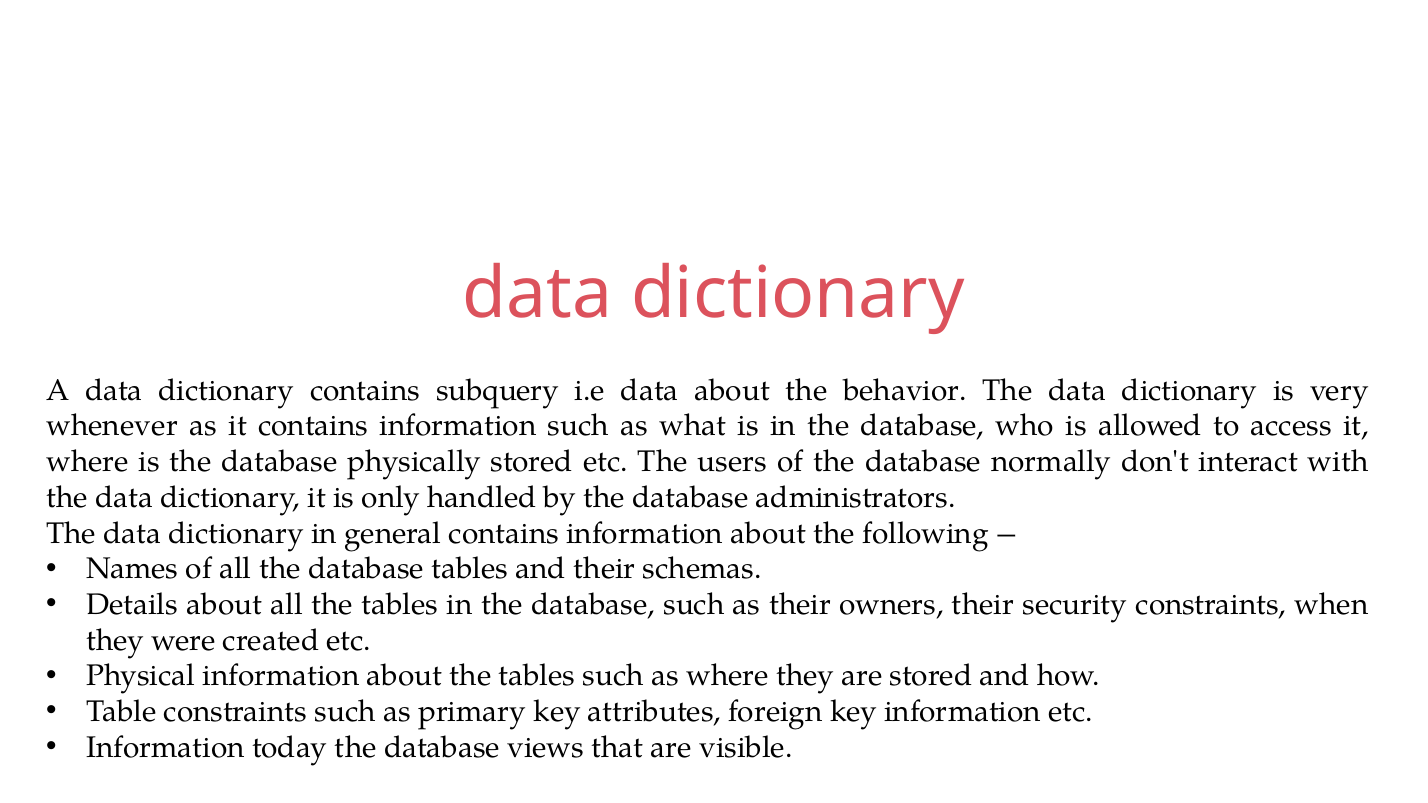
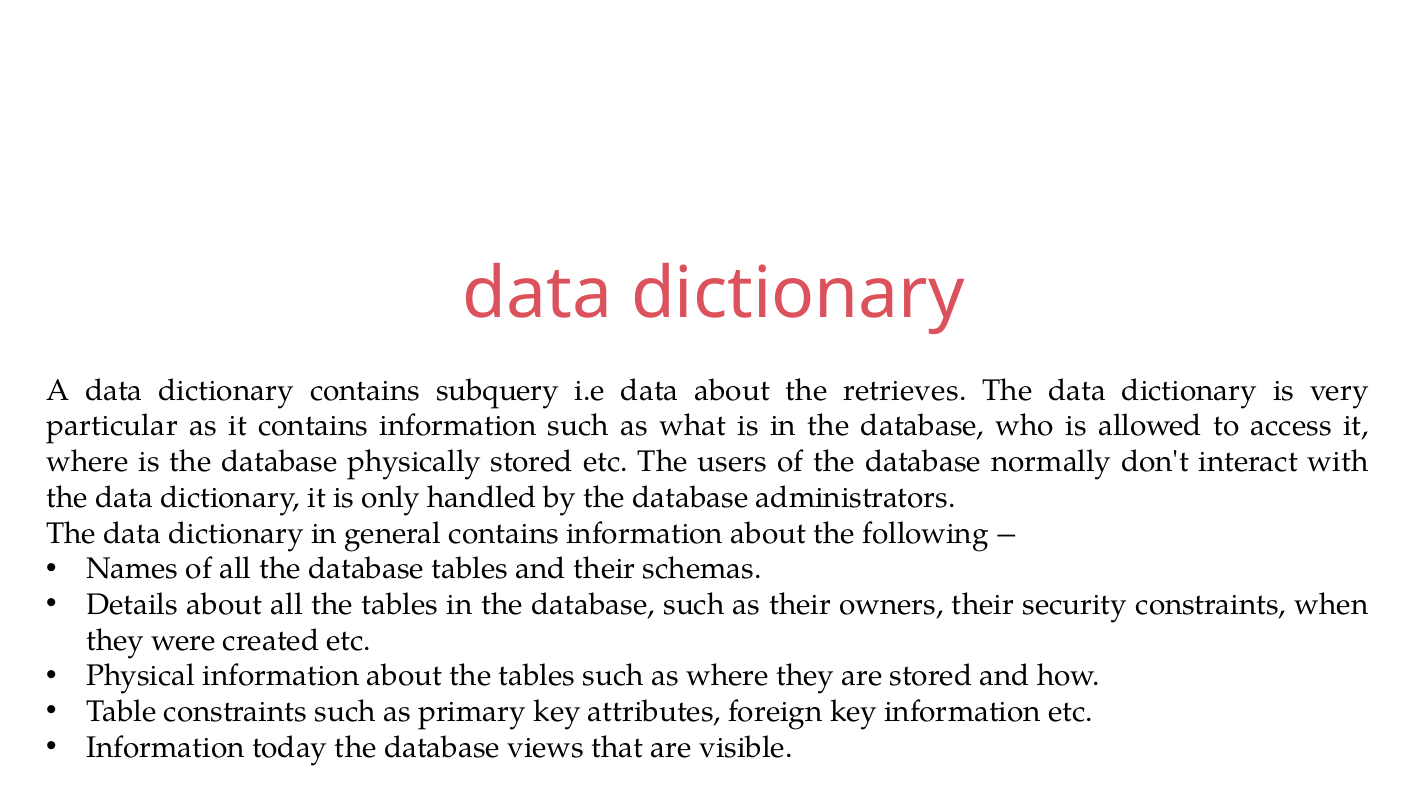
behavior: behavior -> retrieves
whenever: whenever -> particular
